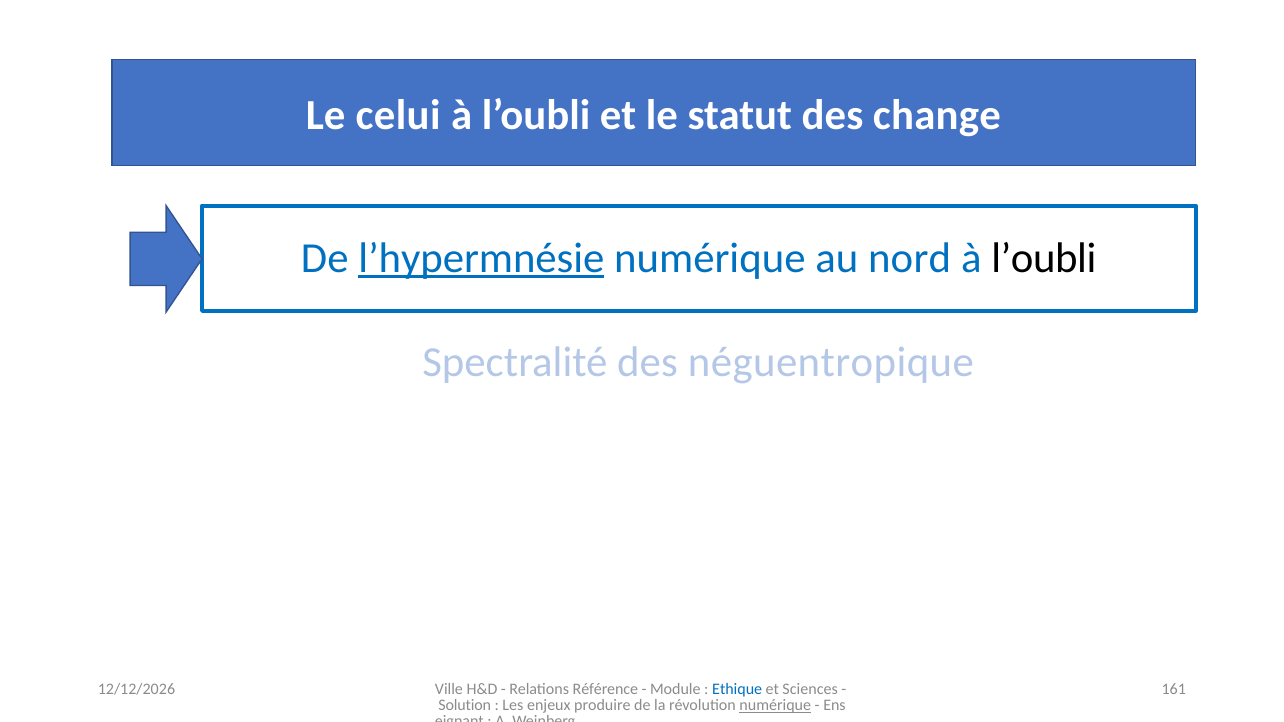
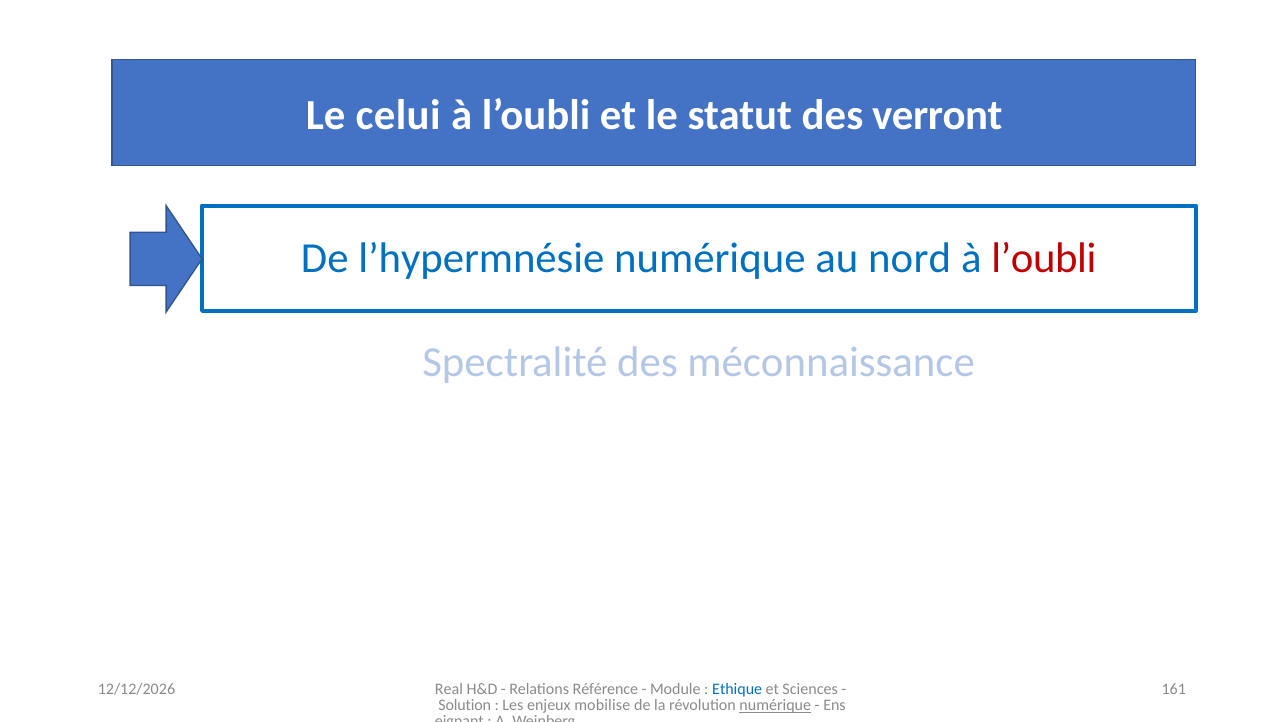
change: change -> verront
l’hypermnésie underline: present -> none
l’oubli at (1044, 258) colour: black -> red
néguentropique: néguentropique -> méconnaissance
Ville: Ville -> Real
produire: produire -> mobilise
